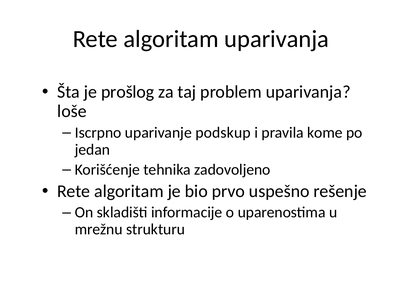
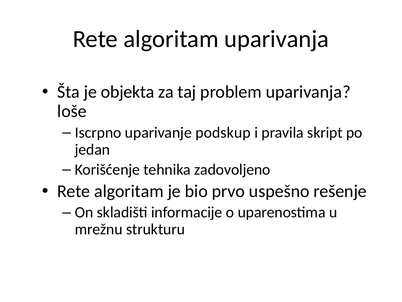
prošlog: prošlog -> objekta
kome: kome -> skript
